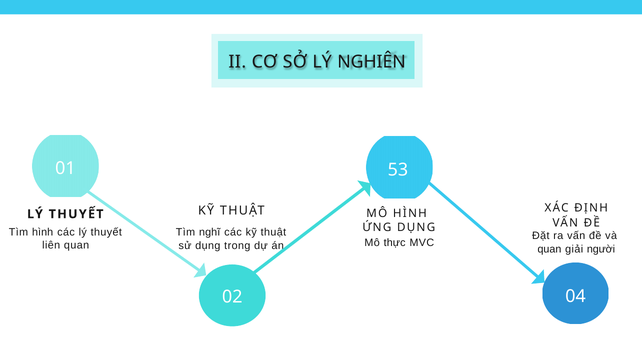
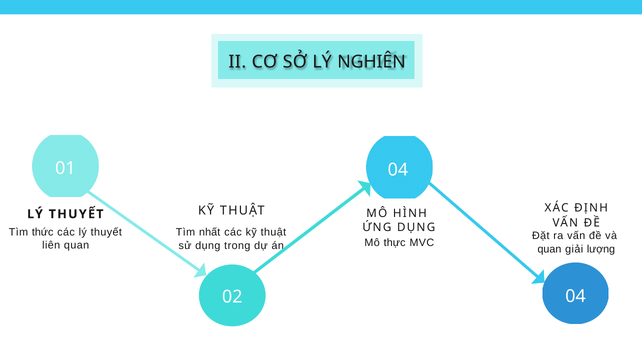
01 53: 53 -> 04
Tìm hình: hình -> thức
nghĩ: nghĩ -> nhất
người: người -> lượng
